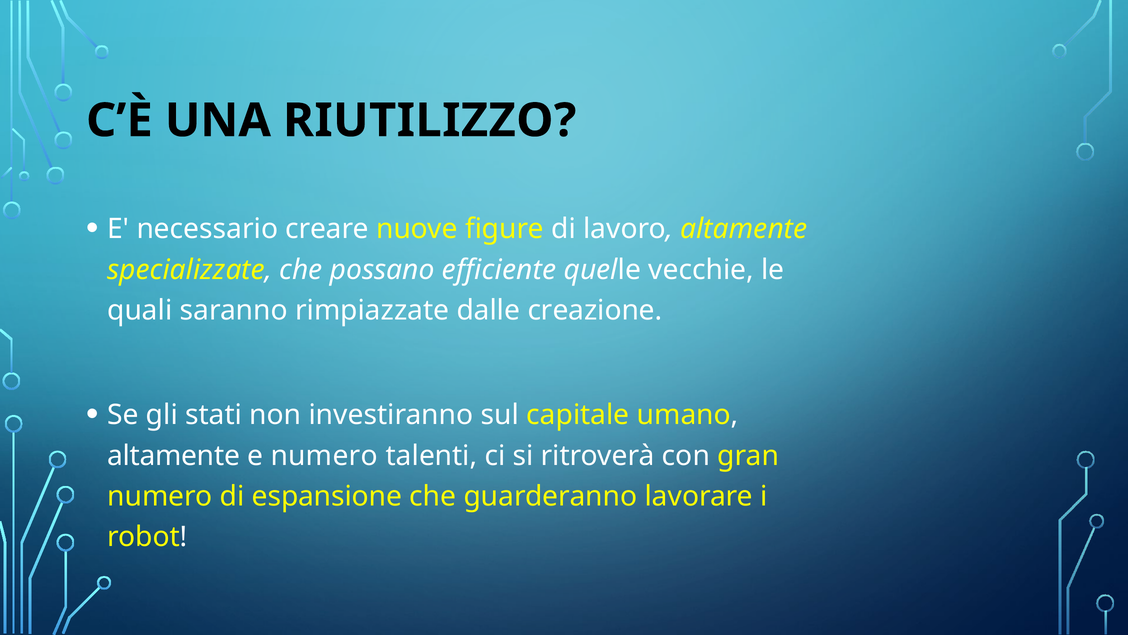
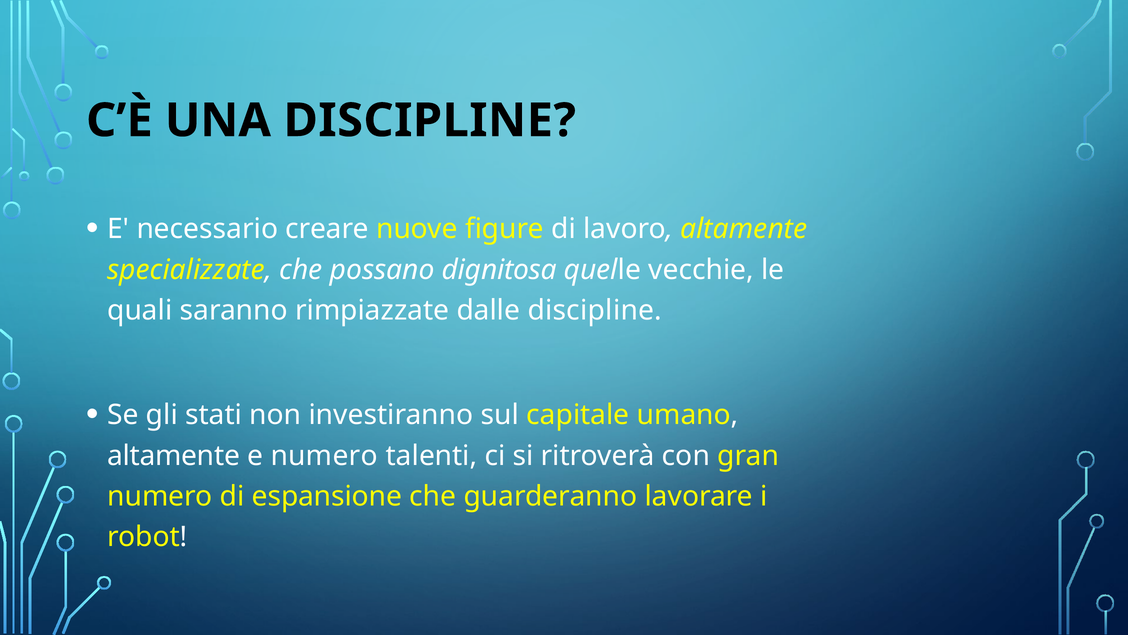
UNA RIUTILIZZO: RIUTILIZZO -> DISCIPLINE
efficiente: efficiente -> dignitosa
dalle creazione: creazione -> discipline
